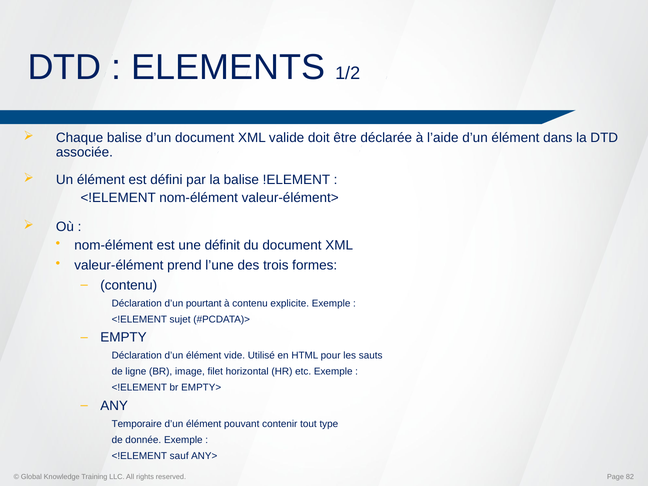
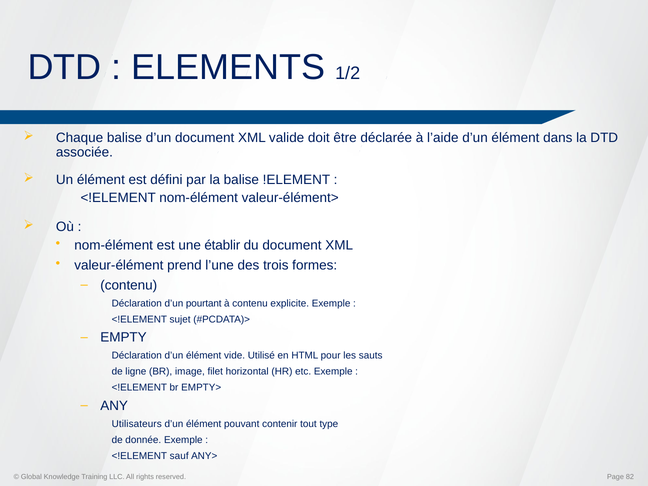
définit: définit -> établir
Temporaire: Temporaire -> Utilisateurs
